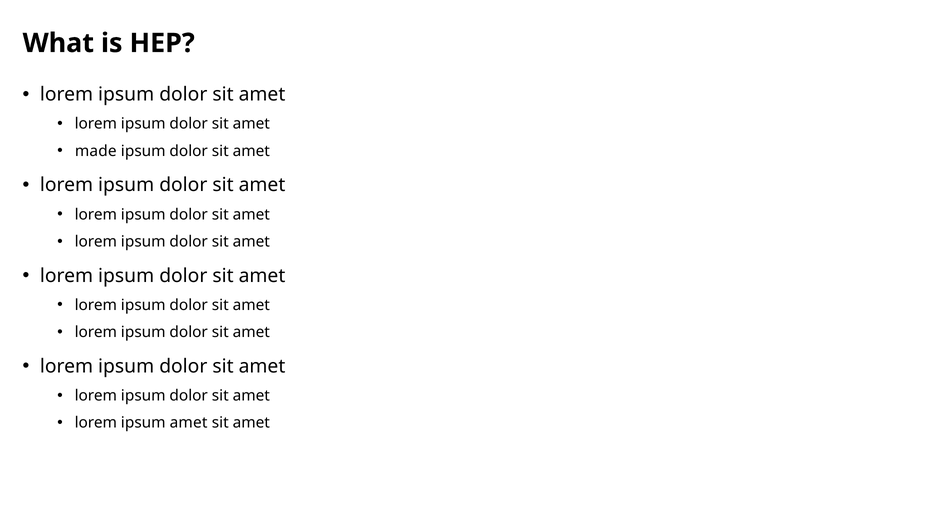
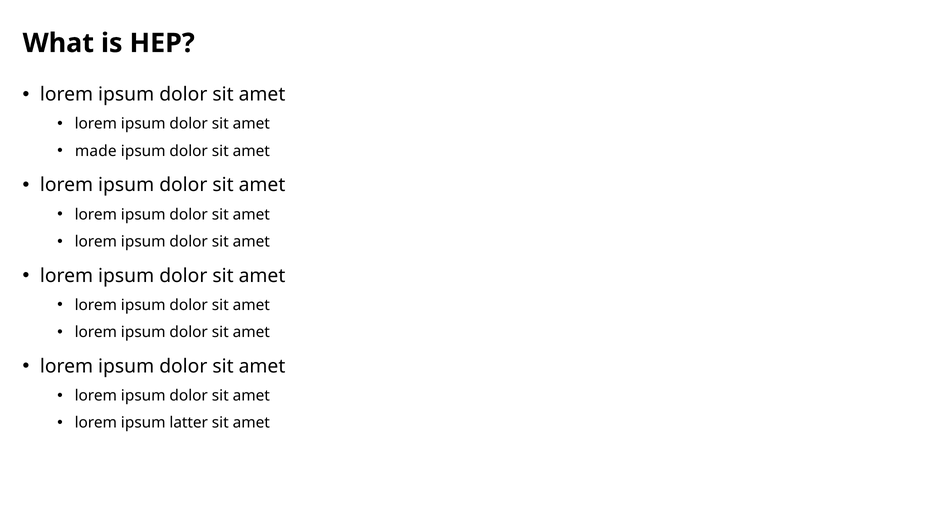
ipsum amet: amet -> latter
